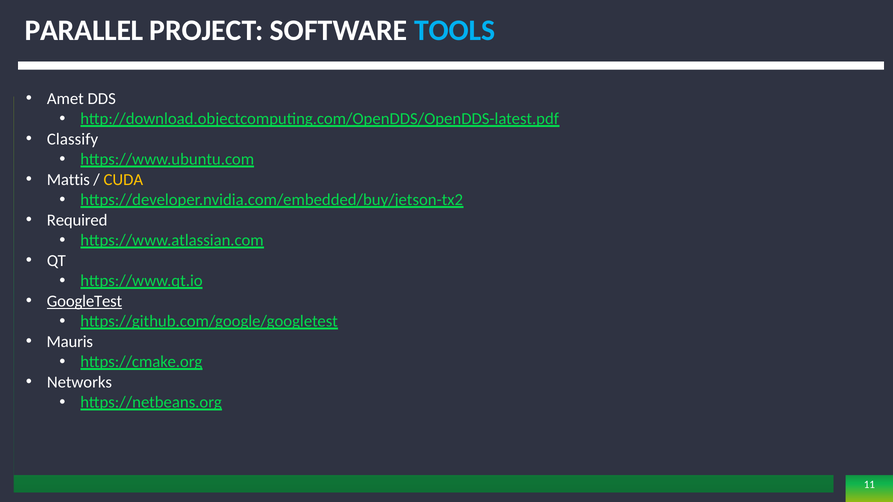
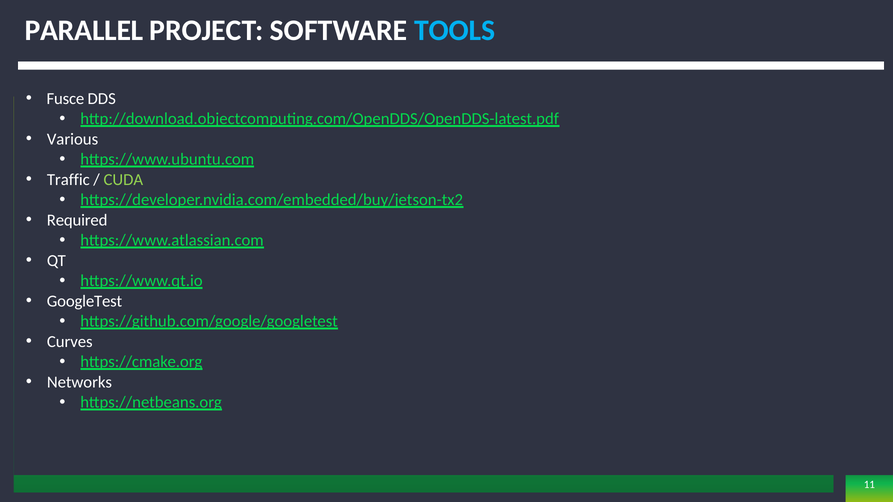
Amet: Amet -> Fusce
Classify: Classify -> Various
Mattis: Mattis -> Traffic
CUDA colour: yellow -> light green
GoogleTest underline: present -> none
Mauris: Mauris -> Curves
